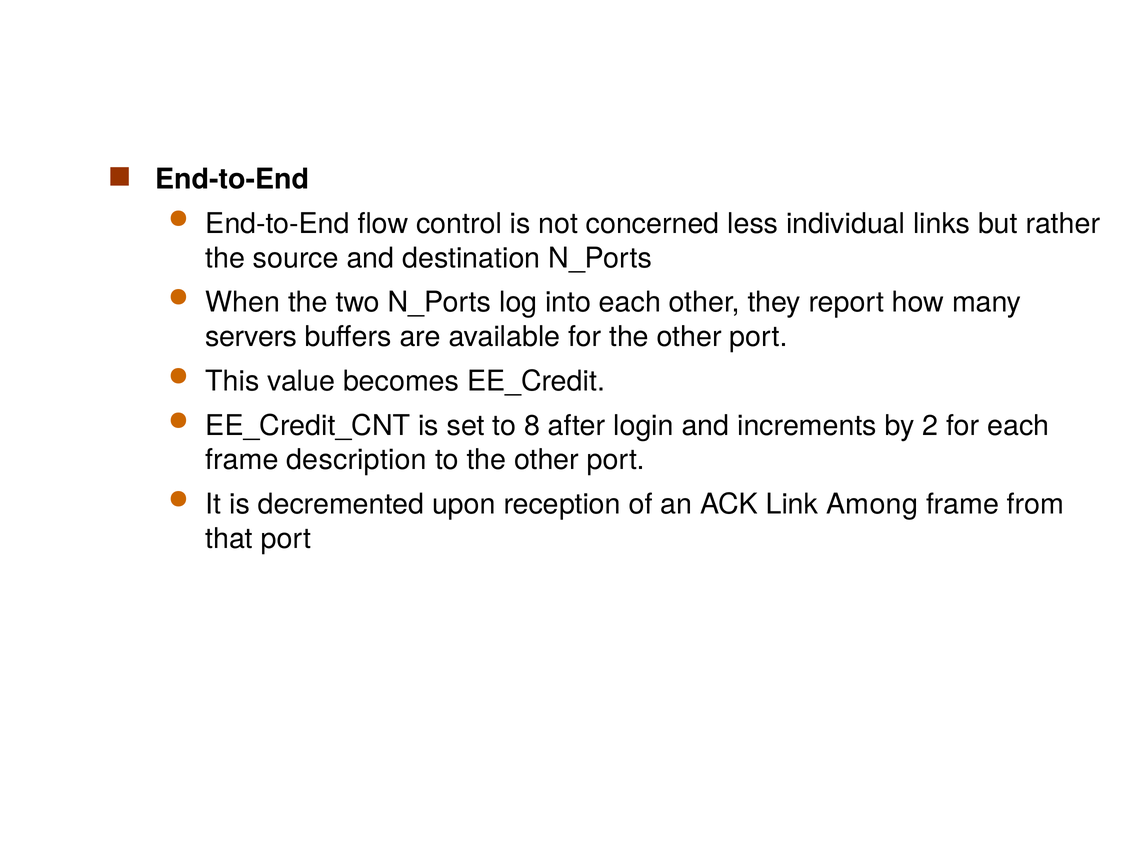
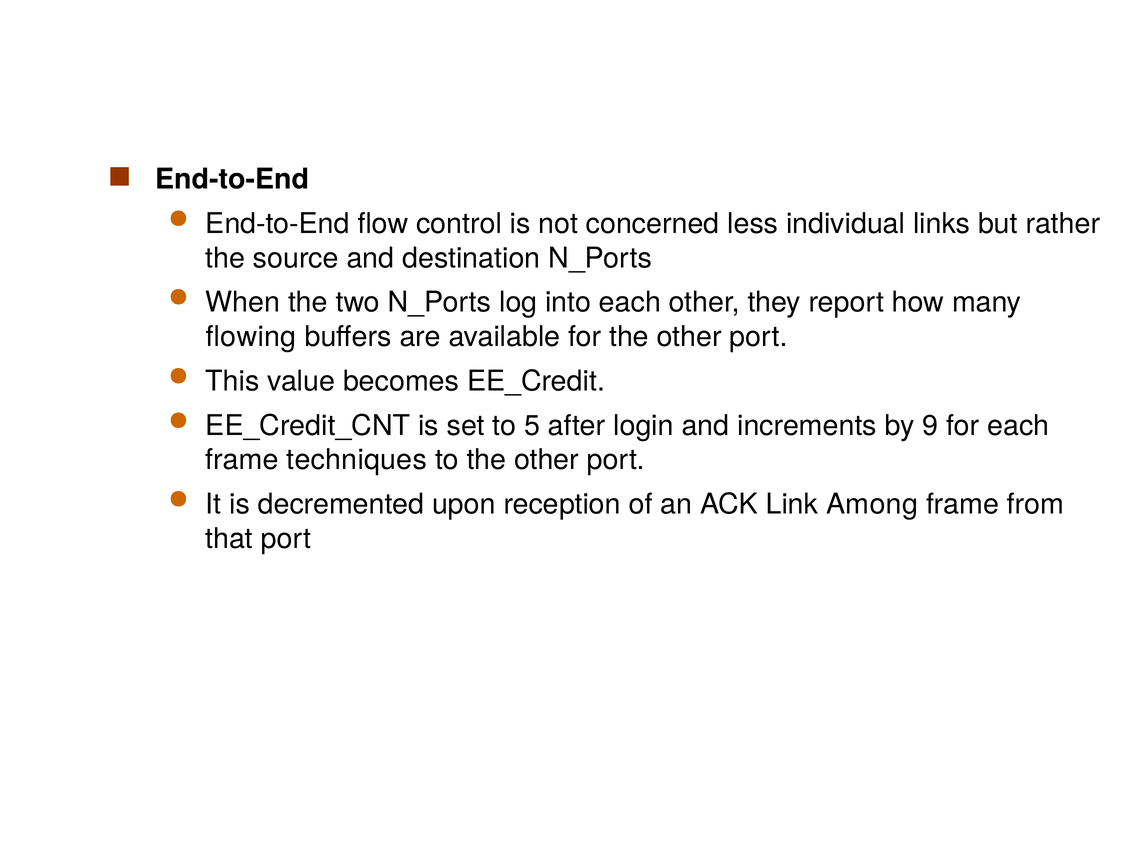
servers: servers -> flowing
8: 8 -> 5
2: 2 -> 9
description: description -> techniques
